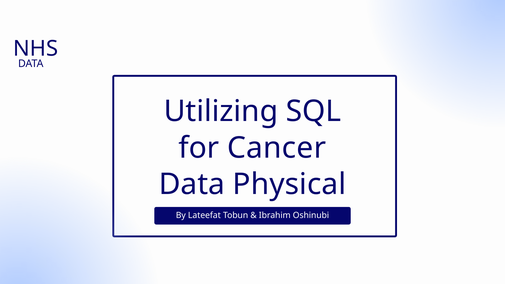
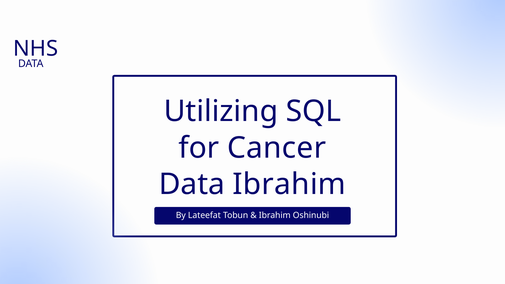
Data Physical: Physical -> Ibrahim
